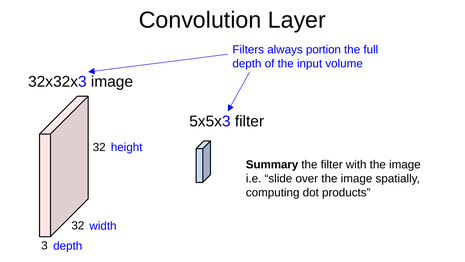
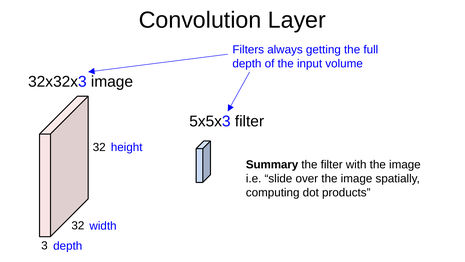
portion: portion -> getting
